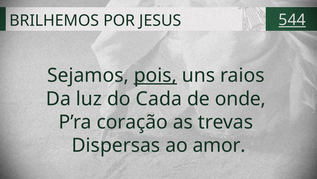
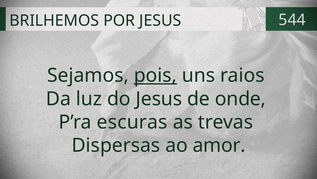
544 underline: present -> none
do Cada: Cada -> Jesus
coração: coração -> escuras
